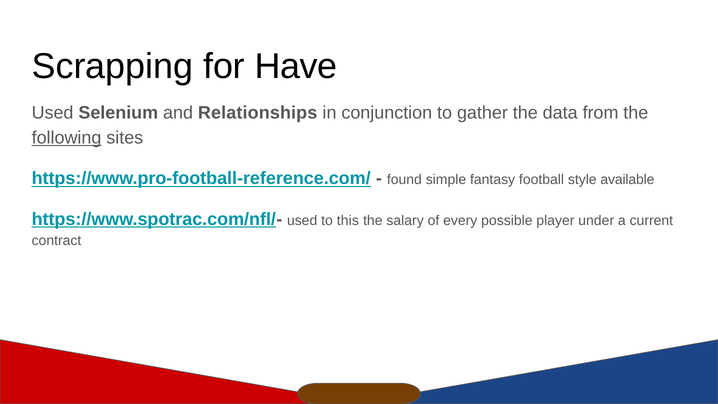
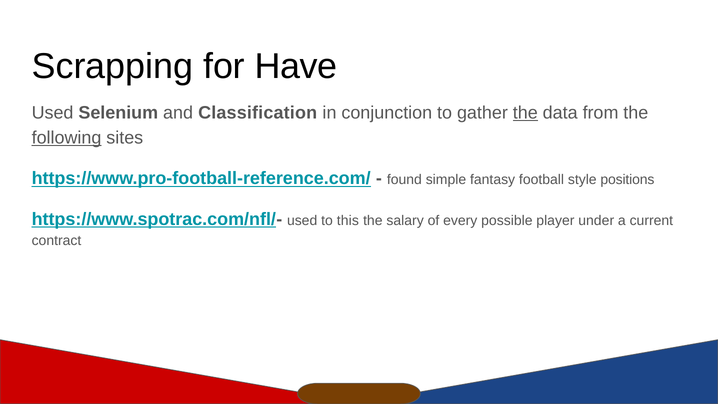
Relationships: Relationships -> Classification
the at (525, 113) underline: none -> present
available: available -> positions
